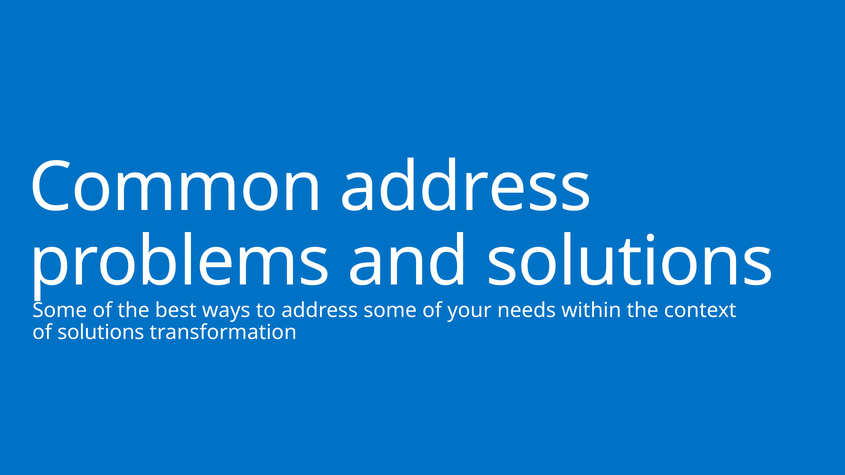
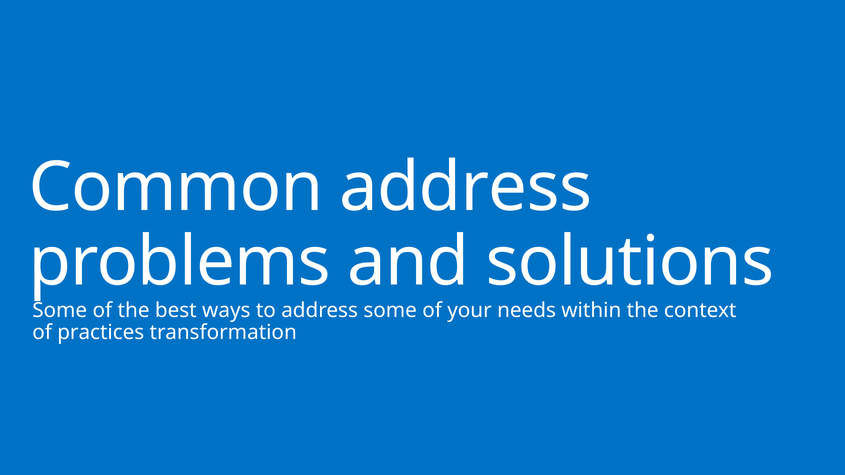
of solutions: solutions -> practices
